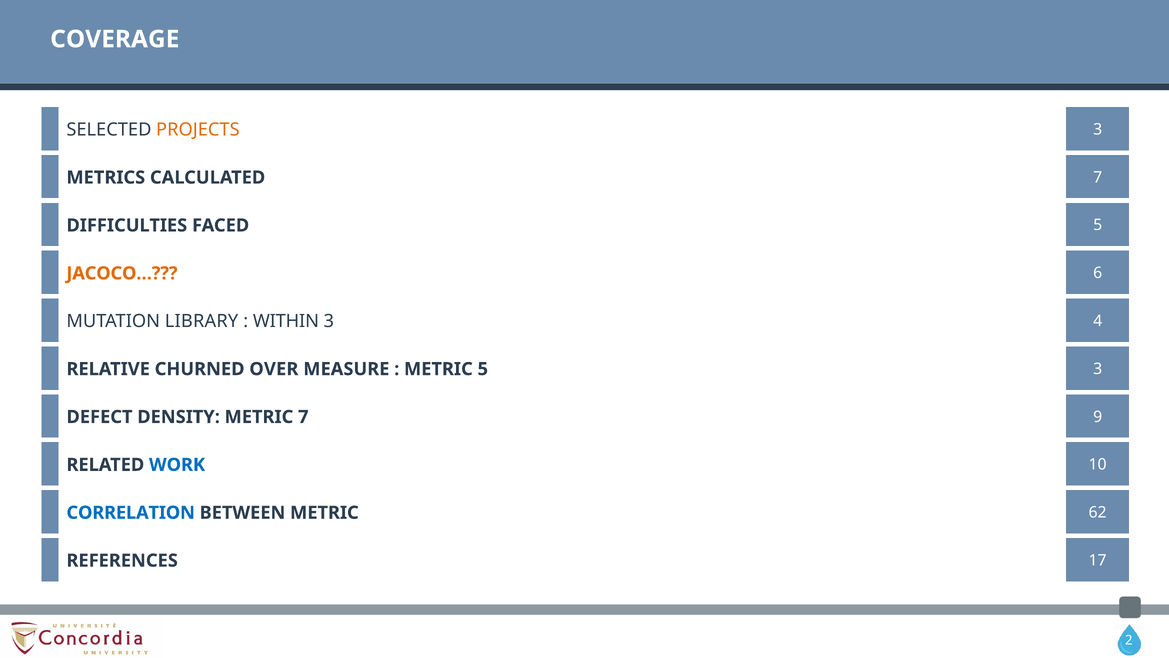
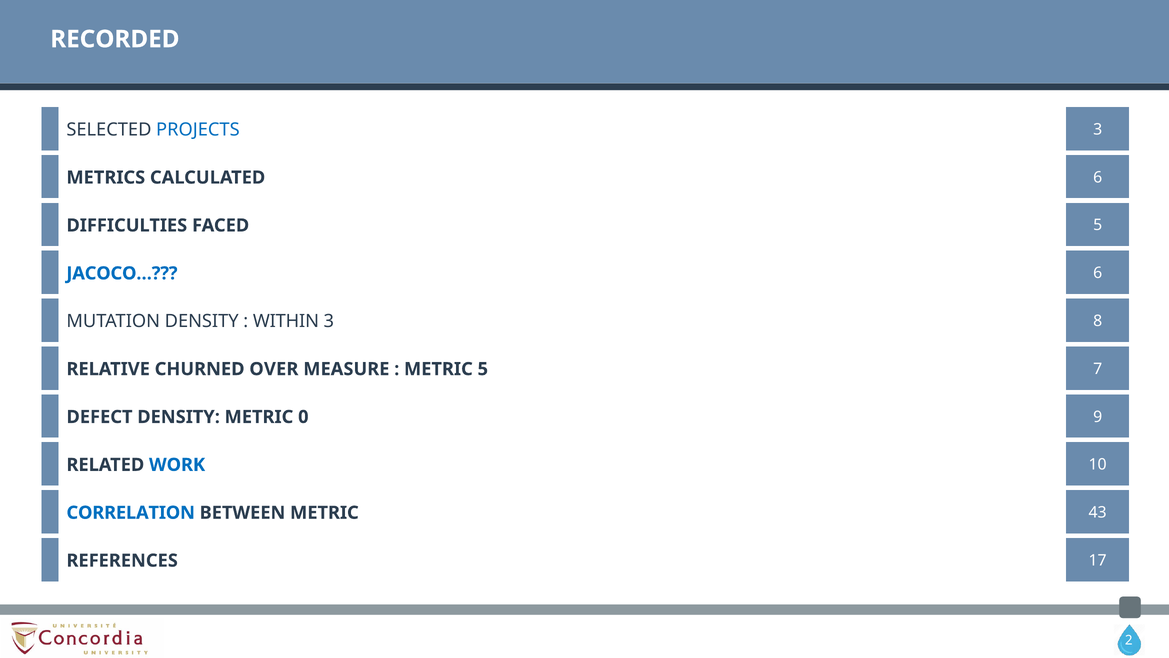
COVERAGE: COVERAGE -> RECORDED
PROJECTS colour: orange -> blue
CALCULATED 7: 7 -> 6
JACOCO… colour: orange -> blue
MUTATION LIBRARY: LIBRARY -> DENSITY
4: 4 -> 8
5 3: 3 -> 7
METRIC 7: 7 -> 0
62: 62 -> 43
